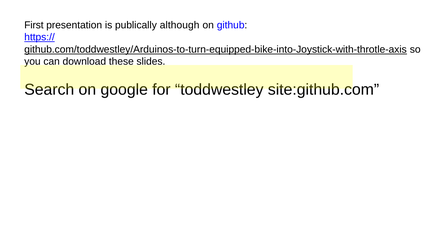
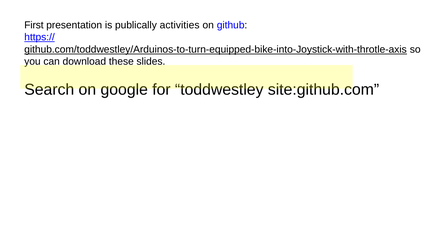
although: although -> activities
